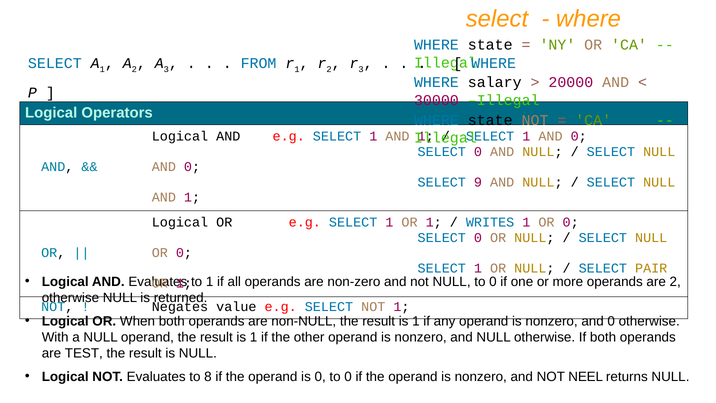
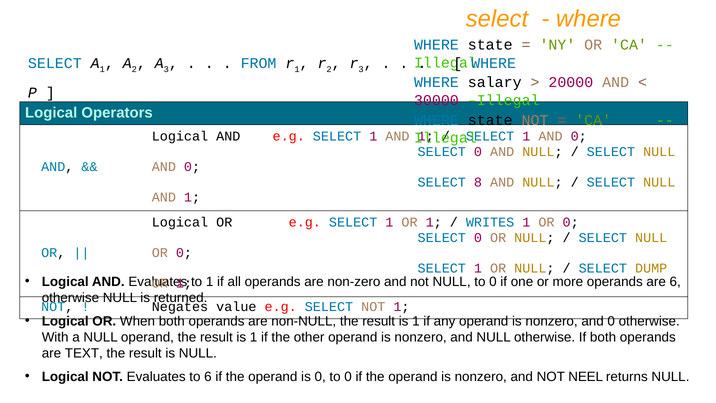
9: 9 -> 8
PAIR: PAIR -> DUMP
are 2: 2 -> 6
TEST: TEST -> TEXT
to 8: 8 -> 6
